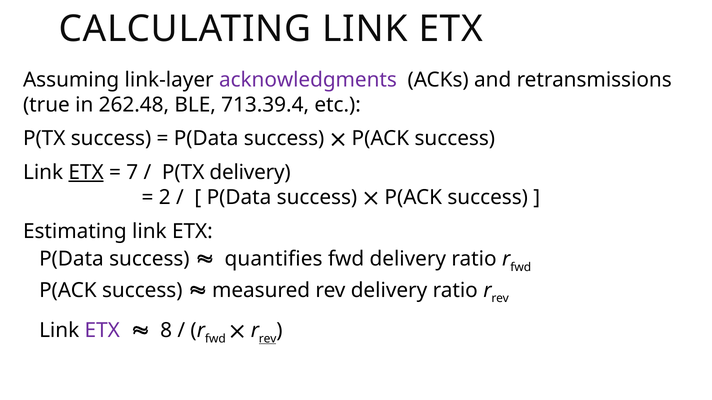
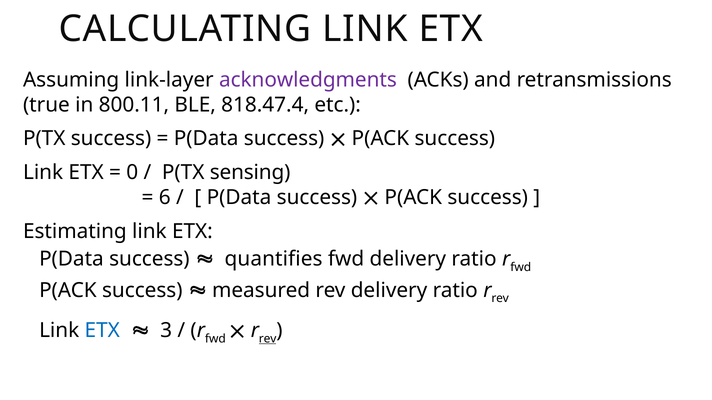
262.48: 262.48 -> 800.11
713.39.4: 713.39.4 -> 818.47.4
ETX at (86, 173) underline: present -> none
7: 7 -> 0
P(TX delivery: delivery -> sensing
2: 2 -> 6
ETX at (102, 331) colour: purple -> blue
8: 8 -> 3
